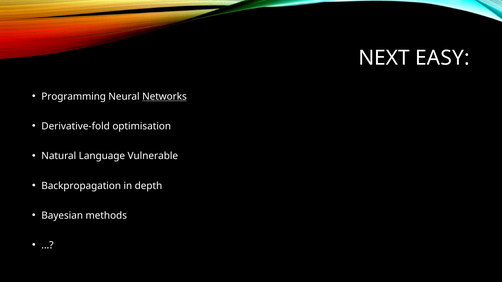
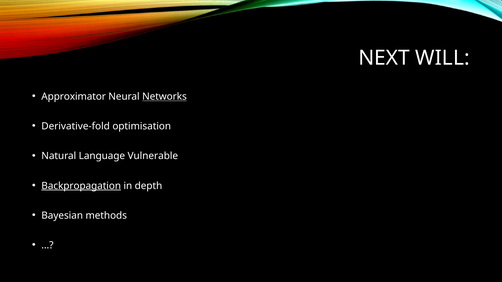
EASY: EASY -> WILL
Programming: Programming -> Approximator
Backpropagation underline: none -> present
